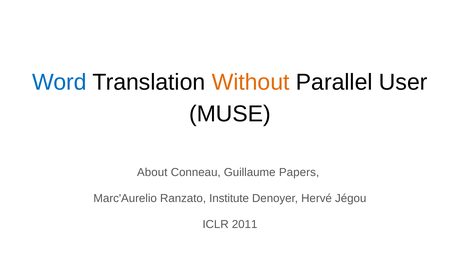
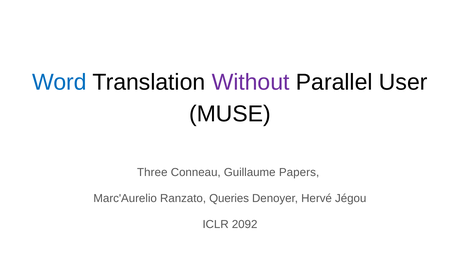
Without colour: orange -> purple
About: About -> Three
Institute: Institute -> Queries
2011: 2011 -> 2092
